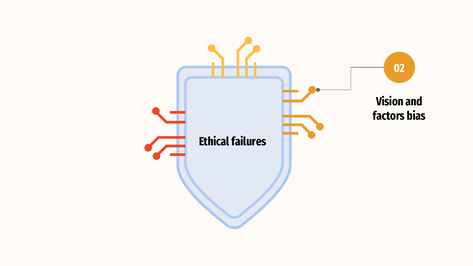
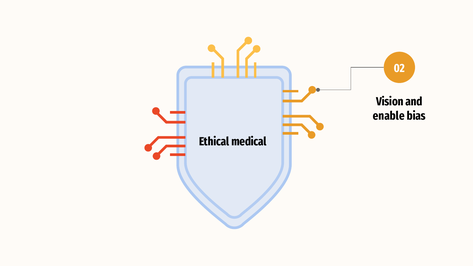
factors: factors -> enable
failures: failures -> medical
